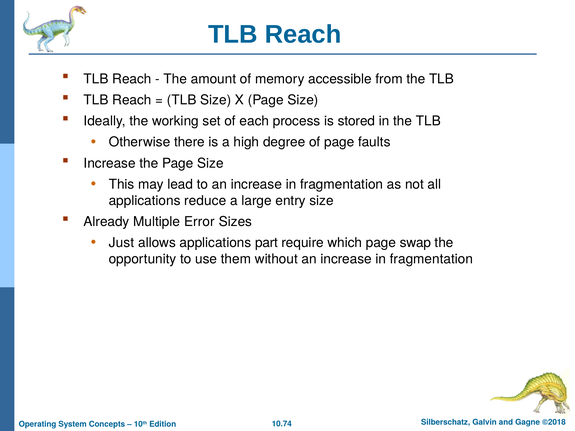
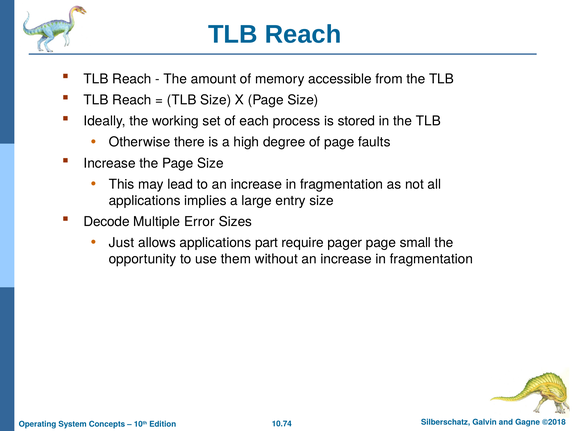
reduce: reduce -> implies
Already: Already -> Decode
which: which -> pager
swap: swap -> small
